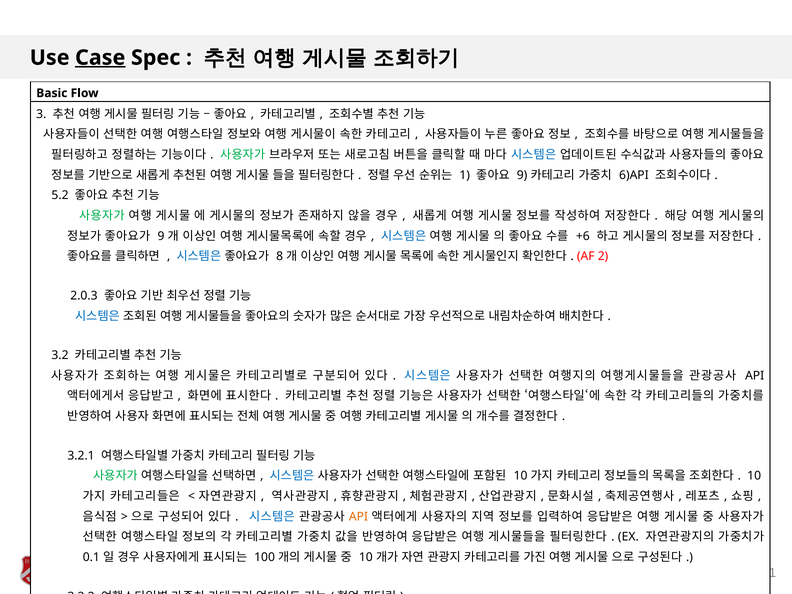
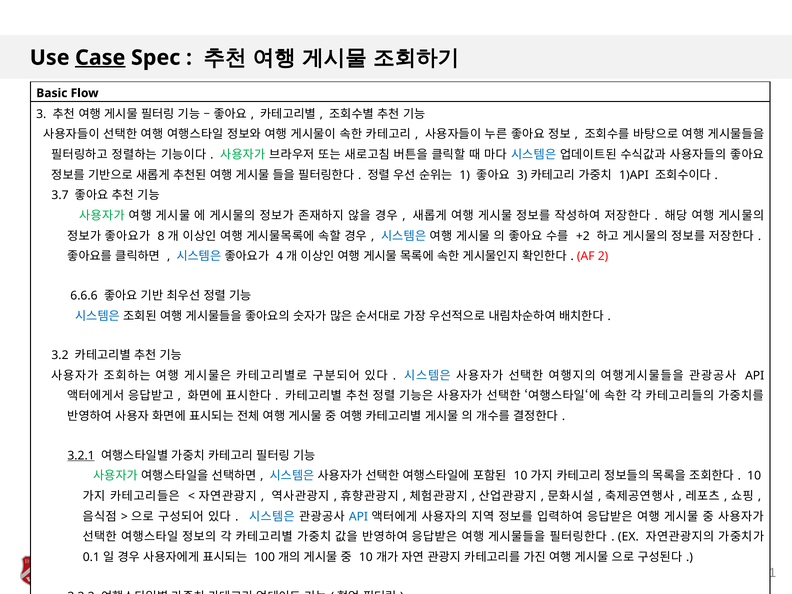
9 at (522, 175): 9 -> 3
6)API: 6)API -> 1)API
5.2: 5.2 -> 3.7
9 at (161, 236): 9 -> 8
+6: +6 -> +2
8: 8 -> 4
2.0.3: 2.0.3 -> 6.6.6
3.2.1 underline: none -> present
API at (359, 517) colour: orange -> blue
